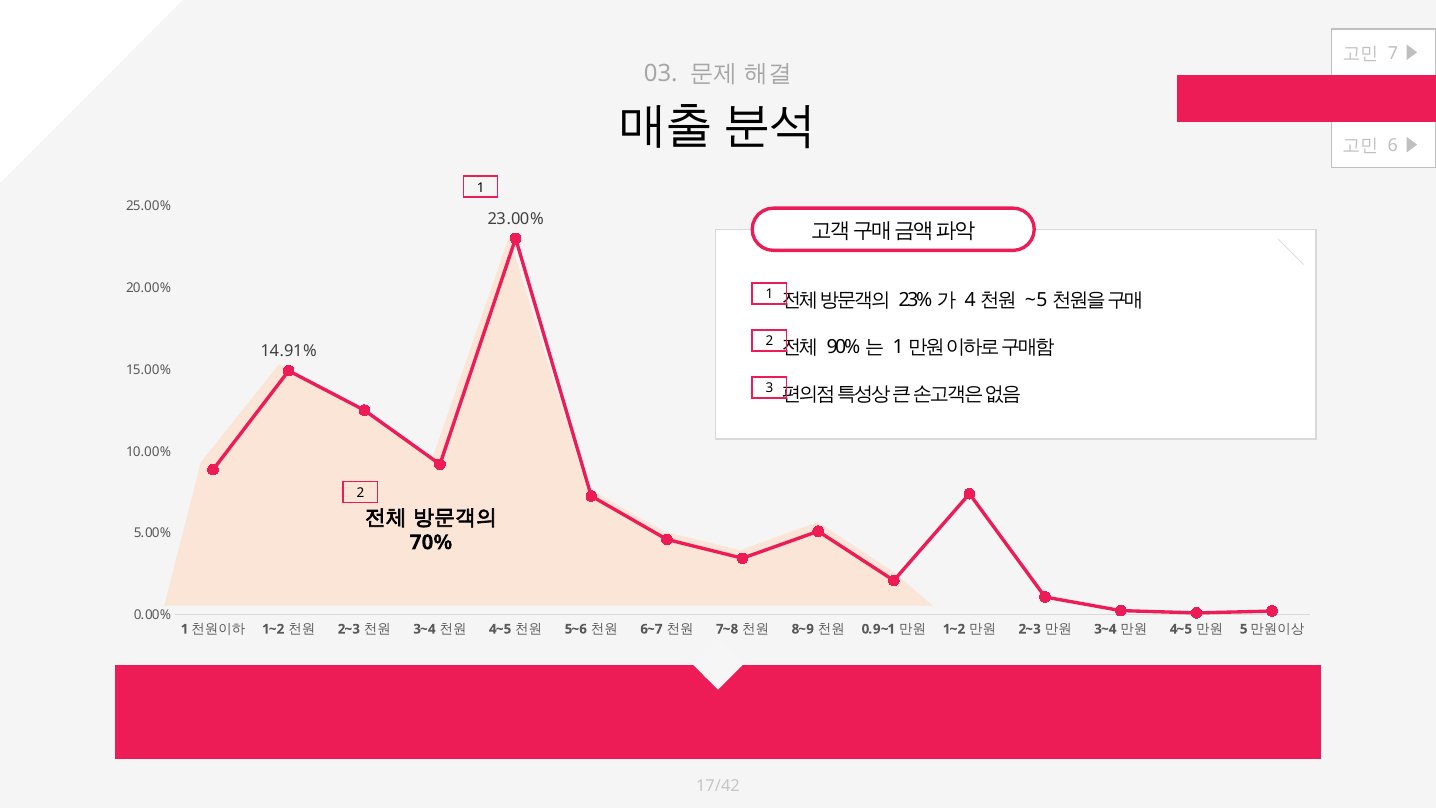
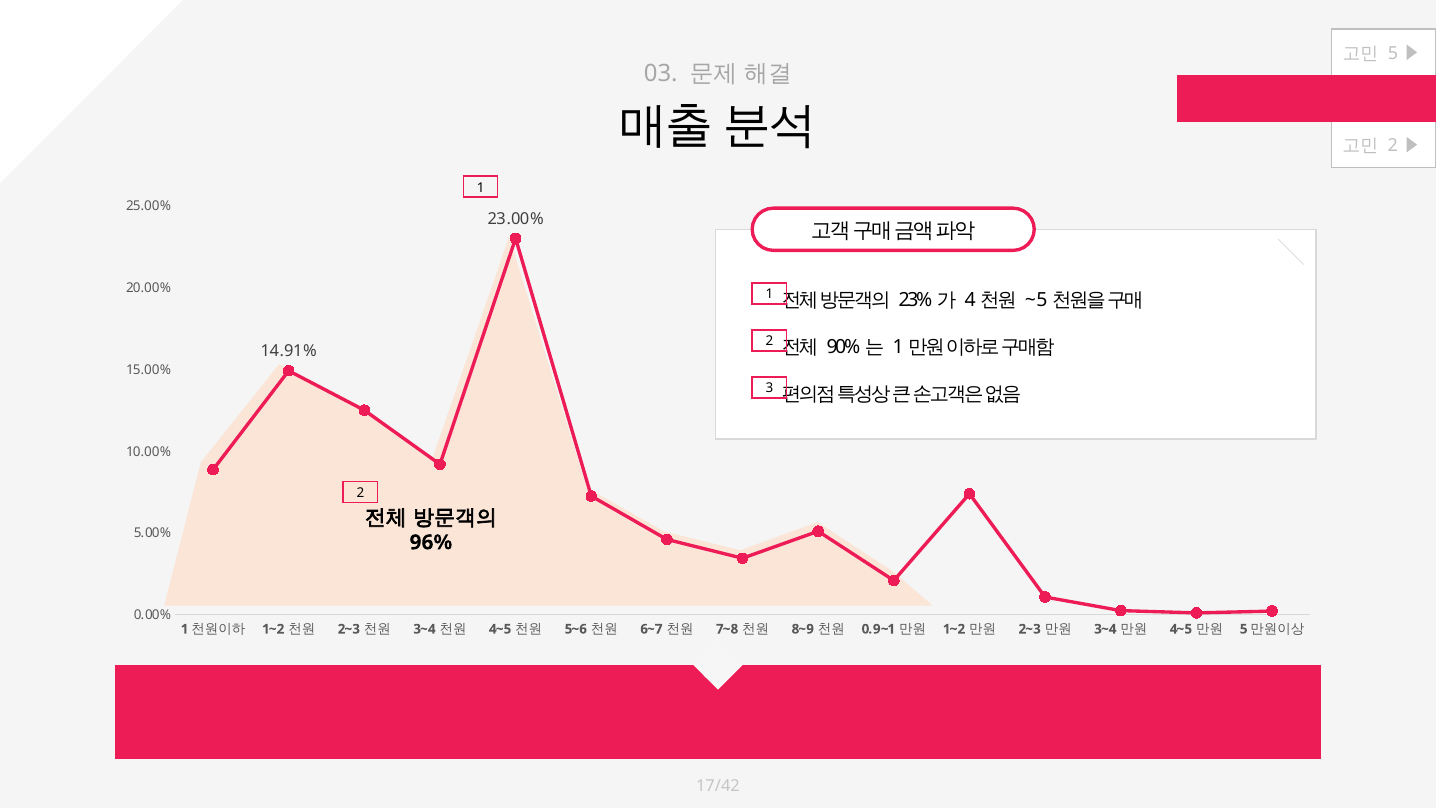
7: 7 -> 5
6 at (1393, 146): 6 -> 2
70%: 70% -> 96%
